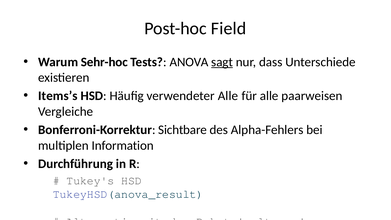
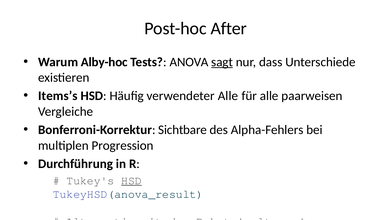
Field: Field -> After
Sehr-hoc: Sehr-hoc -> Alby-hoc
Information: Information -> Progression
HSD at (131, 180) underline: none -> present
